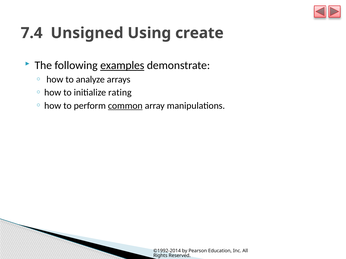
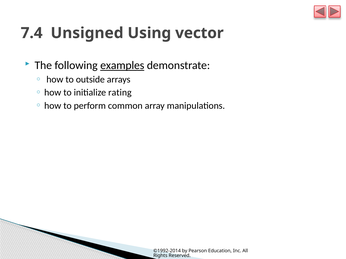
create: create -> vector
analyze: analyze -> outside
common underline: present -> none
